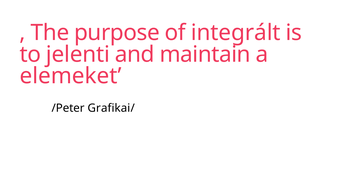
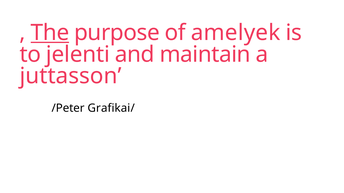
The underline: none -> present
integrált: integrált -> amelyek
elemeket: elemeket -> juttasson
